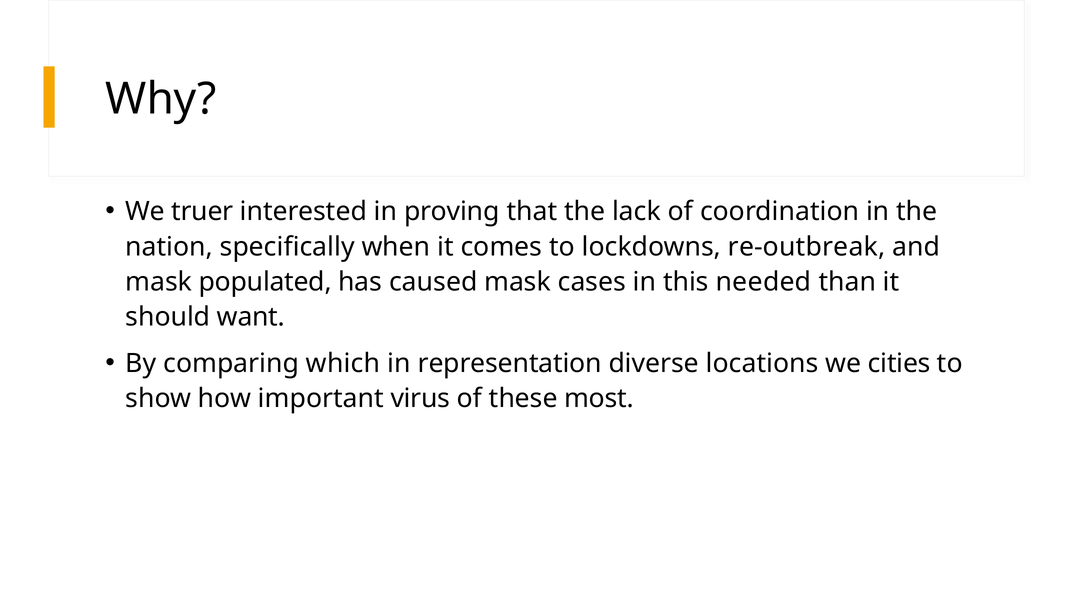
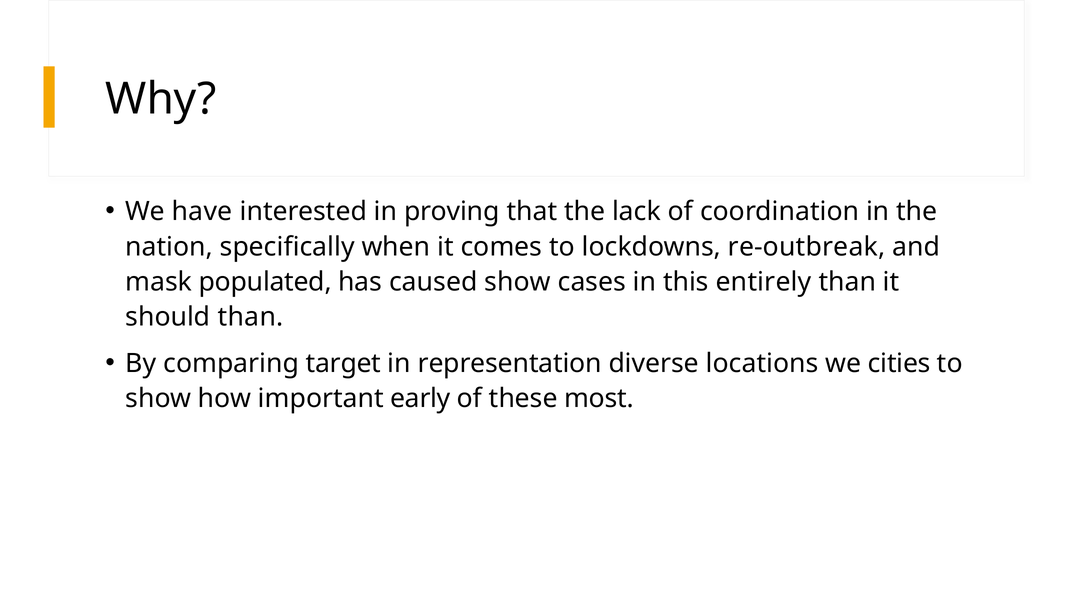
truer: truer -> have
caused mask: mask -> show
needed: needed -> entirely
should want: want -> than
which: which -> target
virus: virus -> early
